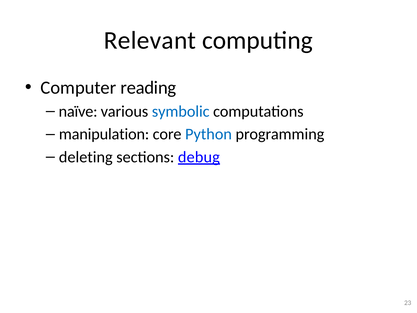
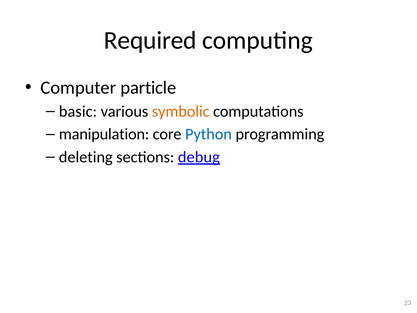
Relevant: Relevant -> Required
reading: reading -> particle
naïve: naïve -> basic
symbolic colour: blue -> orange
